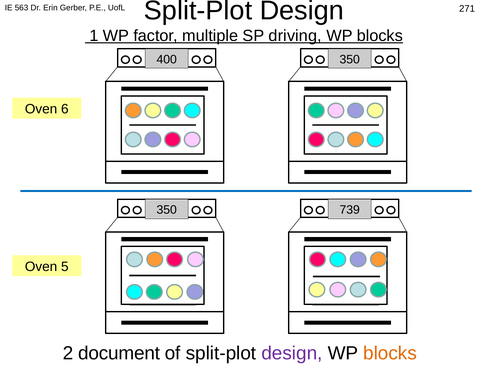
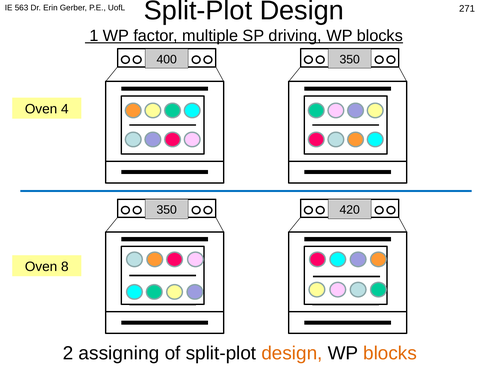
6: 6 -> 4
739: 739 -> 420
5: 5 -> 8
document: document -> assigning
design at (292, 353) colour: purple -> orange
